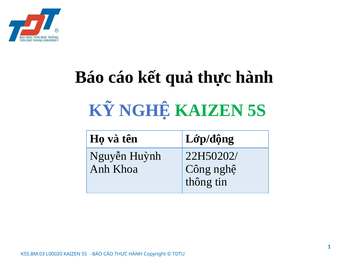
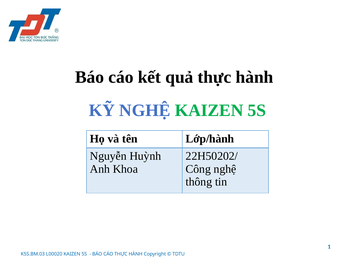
Lớp/động: Lớp/động -> Lớp/hành
